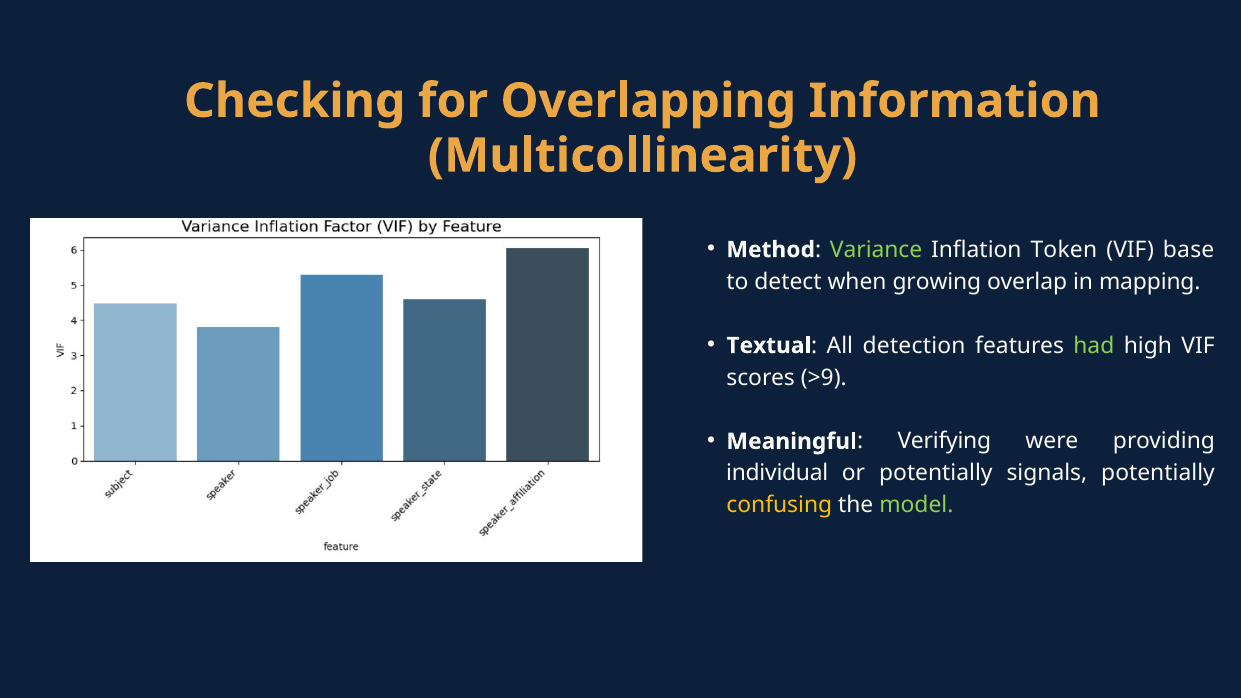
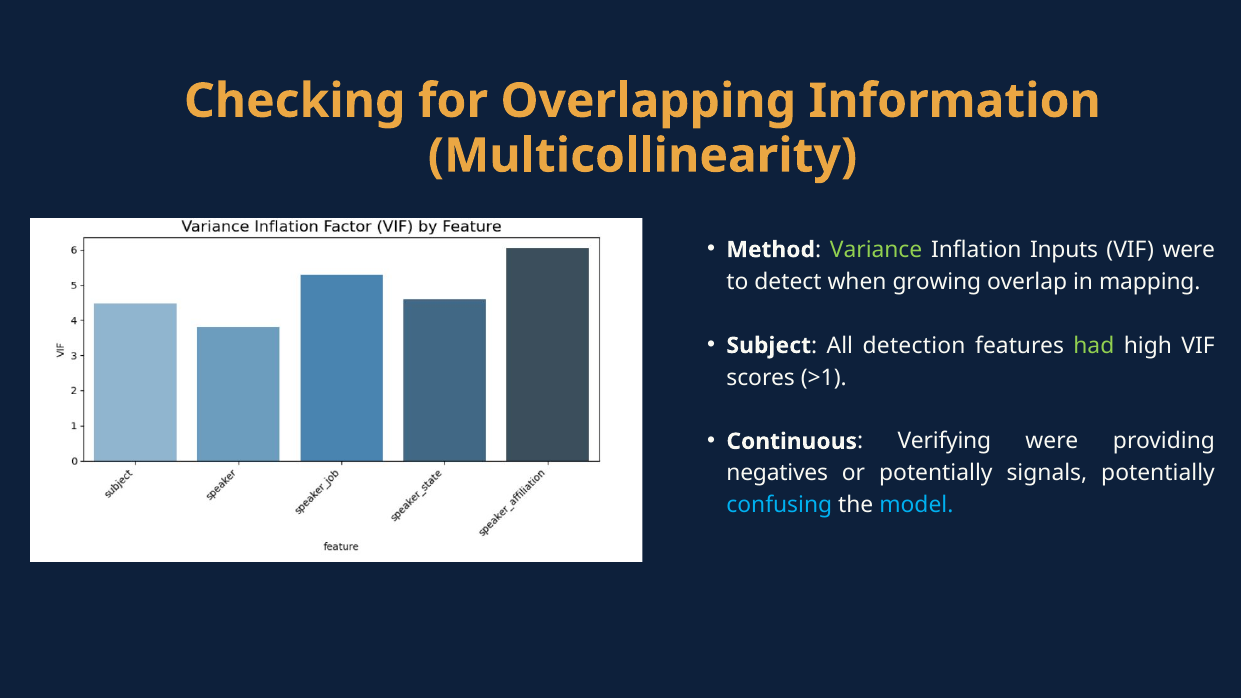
Token: Token -> Inputs
VIF base: base -> were
Textual: Textual -> Subject
>9: >9 -> >1
Meaningful: Meaningful -> Continuous
individual: individual -> negatives
confusing colour: yellow -> light blue
model colour: light green -> light blue
